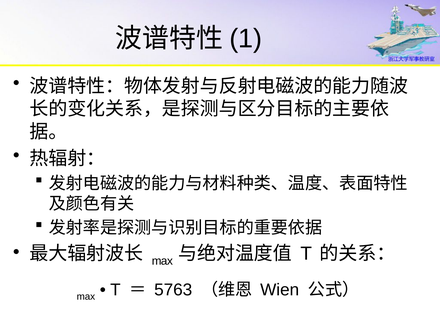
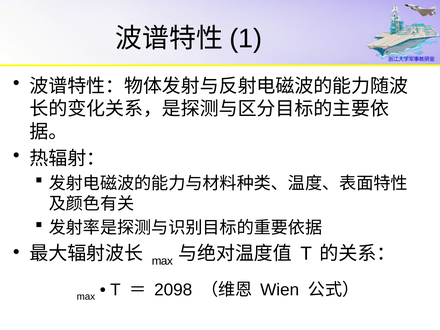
5763: 5763 -> 2098
